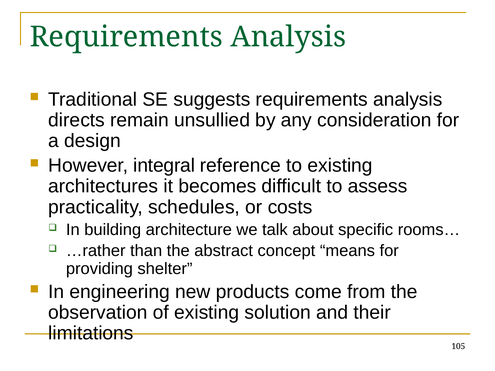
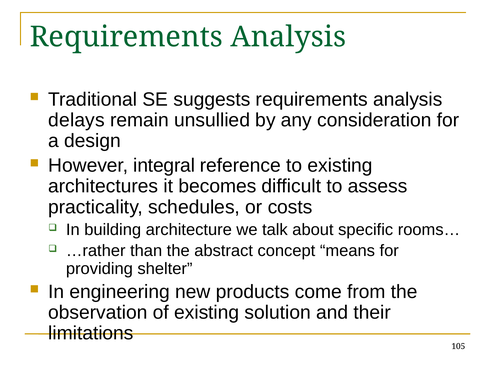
directs: directs -> delays
